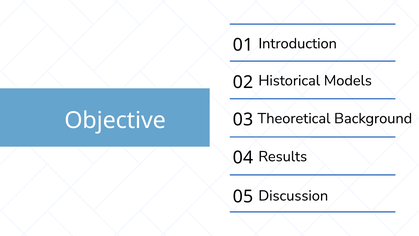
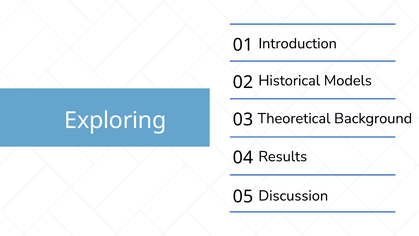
Objective: Objective -> Exploring
